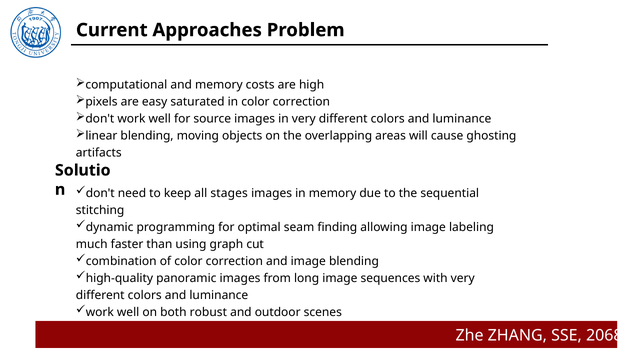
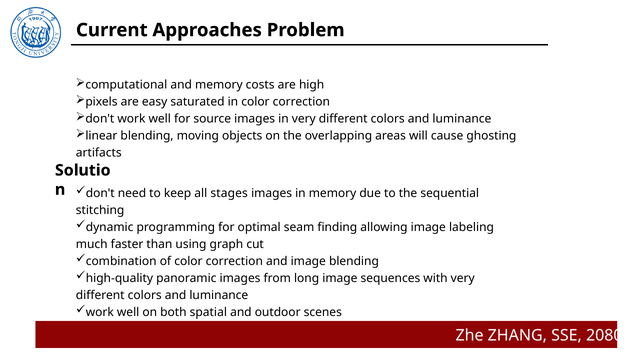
robust: robust -> spatial
2068: 2068 -> 2080
